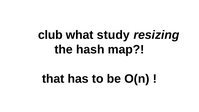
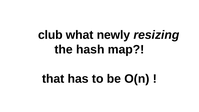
study: study -> newly
